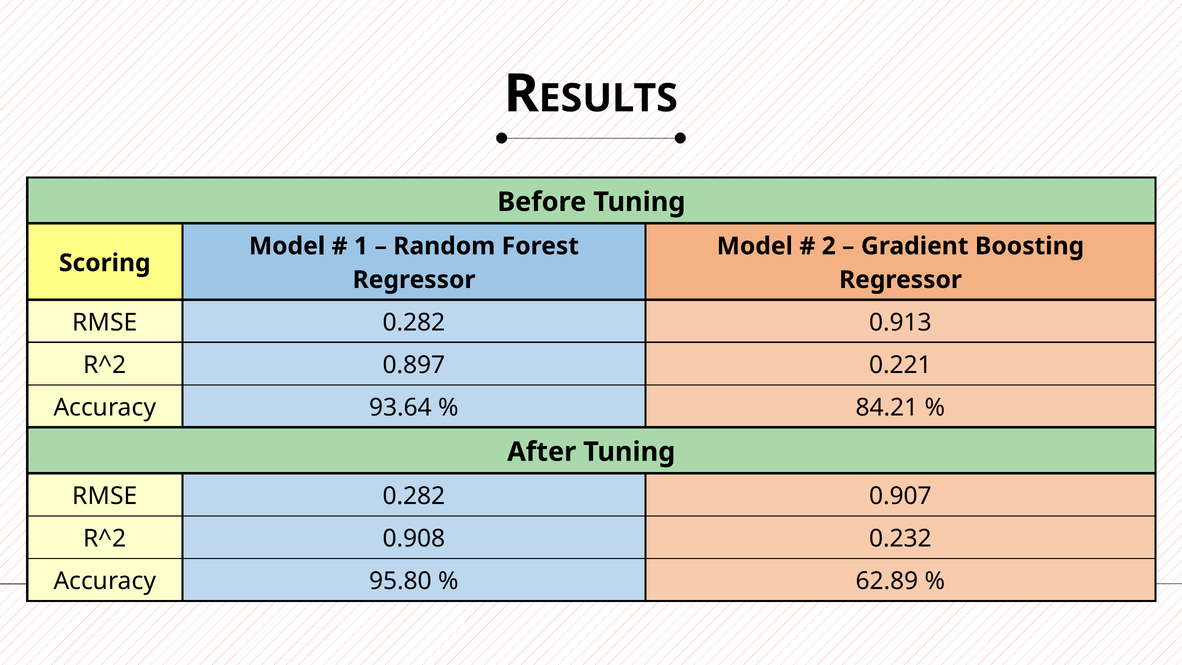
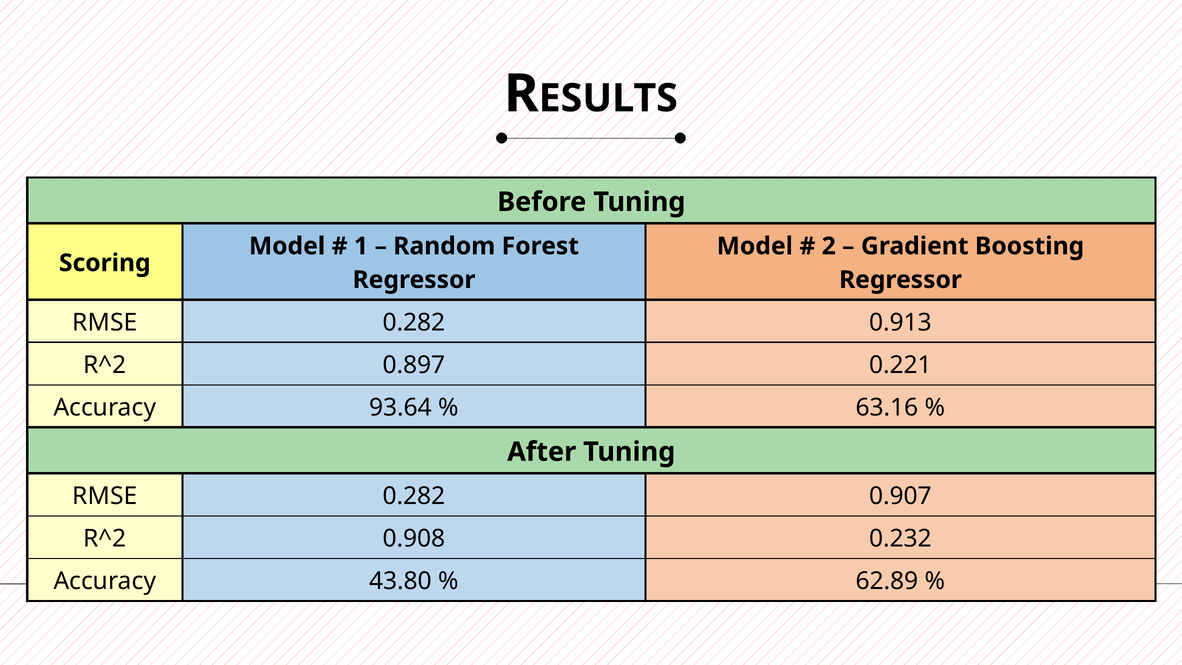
84.21: 84.21 -> 63.16
95.80: 95.80 -> 43.80
